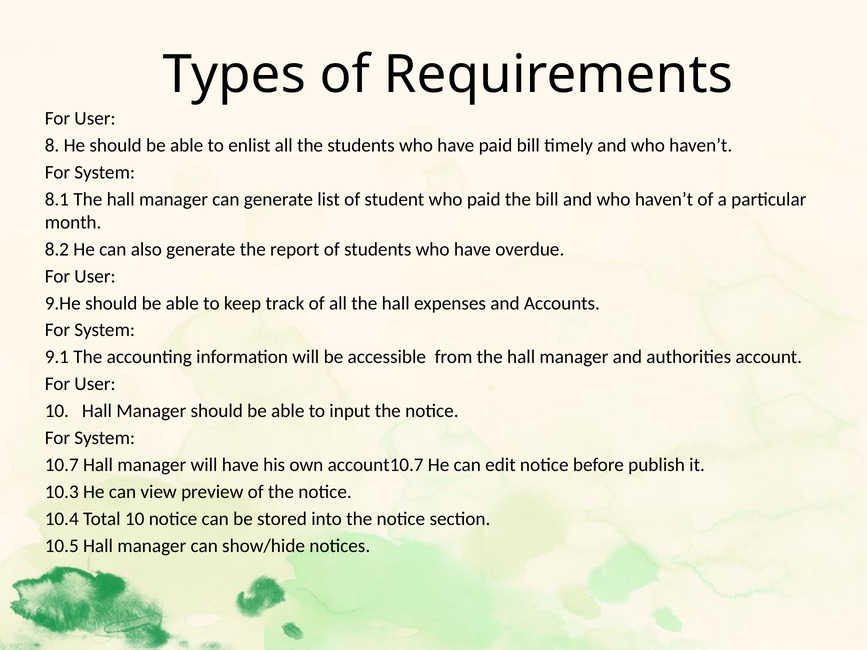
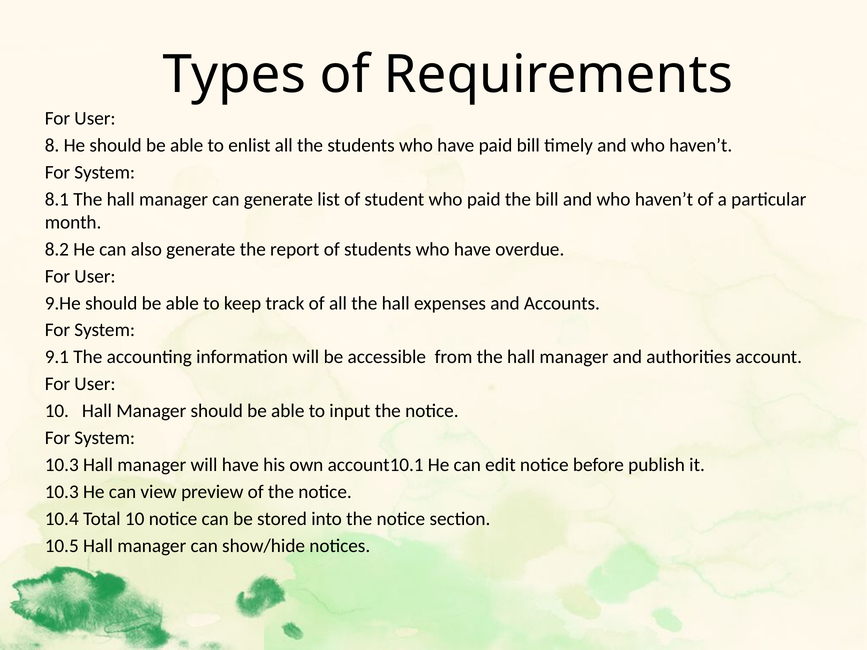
10.7 at (62, 465): 10.7 -> 10.3
account10.7: account10.7 -> account10.1
